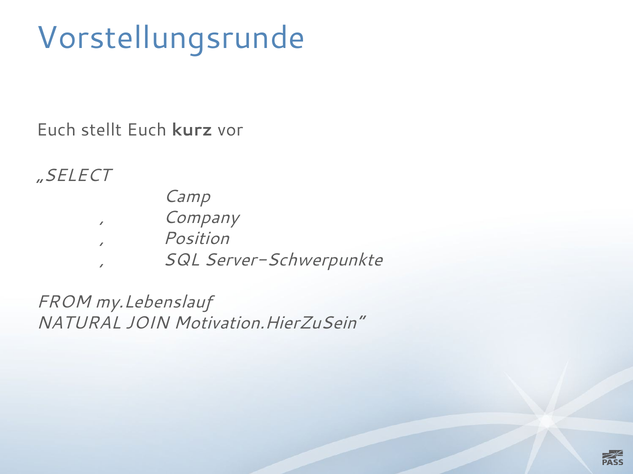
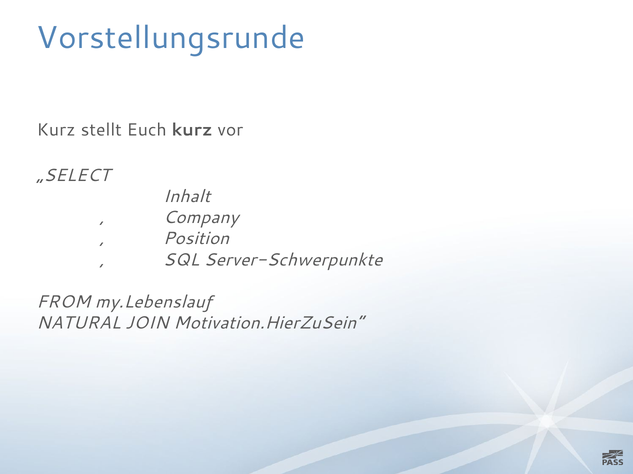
Euch at (56, 130): Euch -> Kurz
Camp: Camp -> Inhalt
